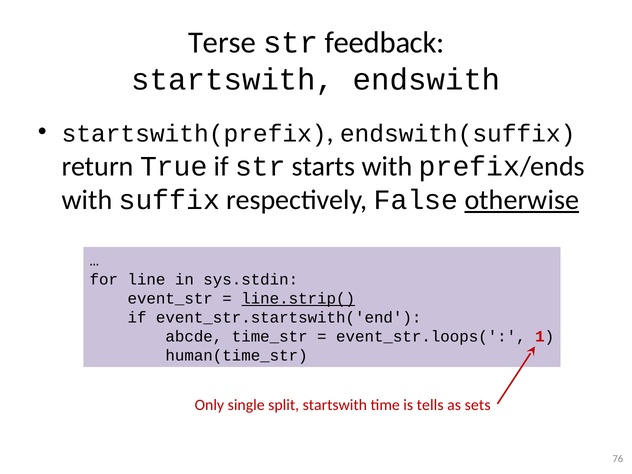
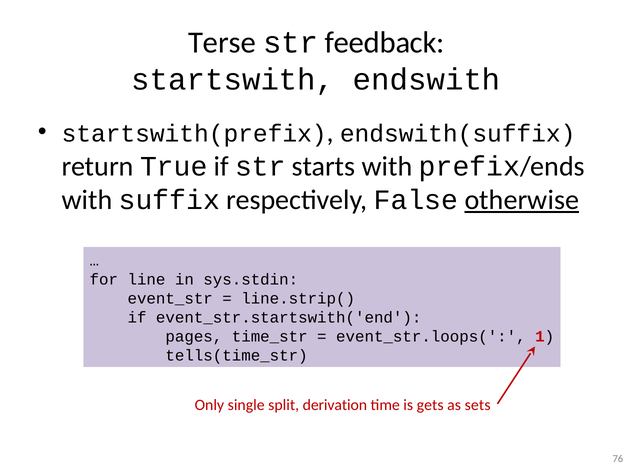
line.strip( underline: present -> none
abcde: abcde -> pages
human(time_str: human(time_str -> tells(time_str
split startswith: startswith -> derivation
tells: tells -> gets
